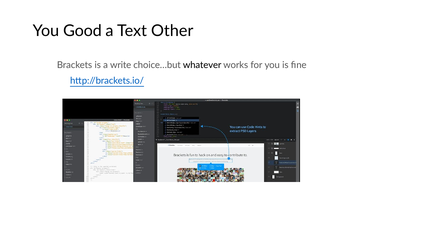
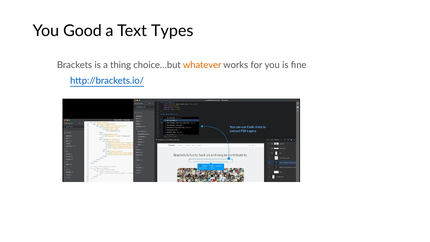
Other: Other -> Types
write: write -> thing
whatever colour: black -> orange
